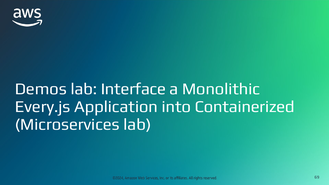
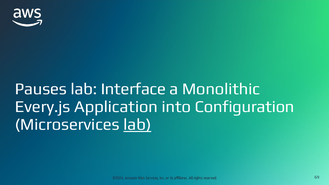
Demos: Demos -> Pauses
Containerized: Containerized -> Configuration
lab at (137, 124) underline: none -> present
